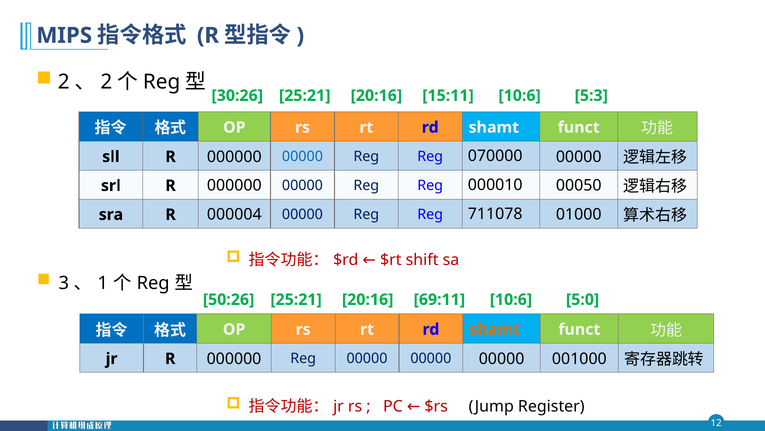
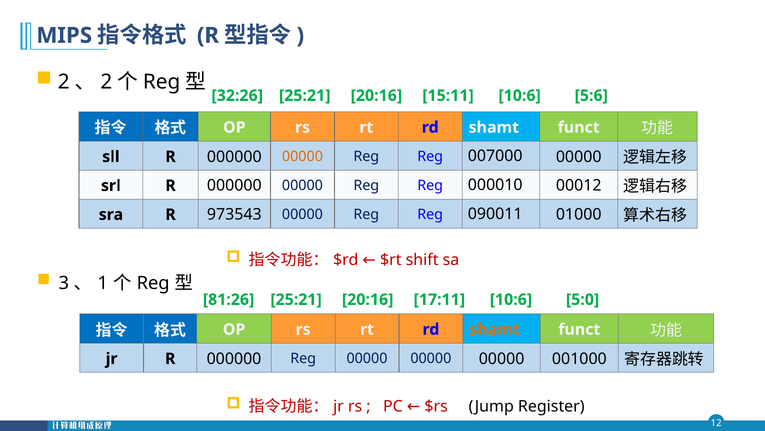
30:26: 30:26 -> 32:26
5:3: 5:3 -> 5:6
00000 at (302, 156) colour: blue -> orange
070000: 070000 -> 007000
00050: 00050 -> 00012
000004: 000004 -> 973543
711078: 711078 -> 090011
50:26: 50:26 -> 81:26
69:11: 69:11 -> 17:11
